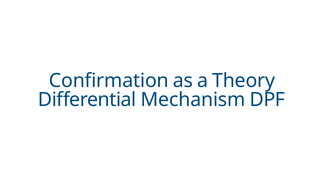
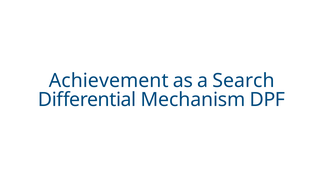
Confirmation: Confirmation -> Achievement
Theory: Theory -> Search
